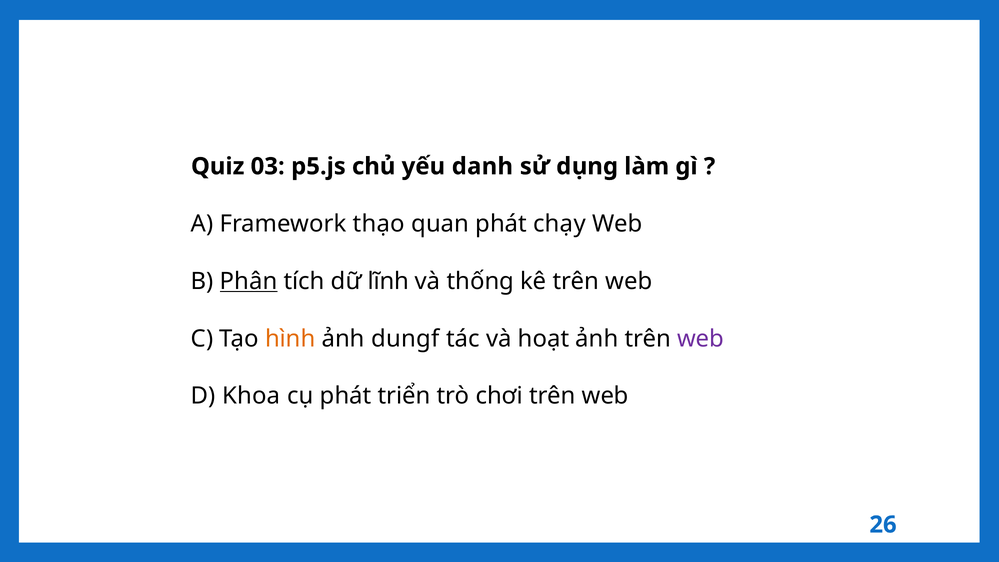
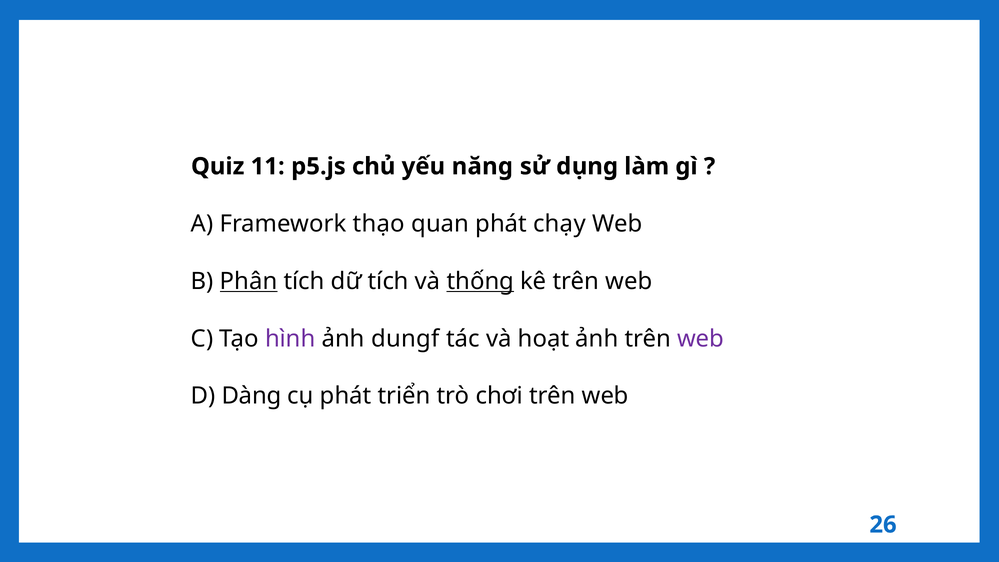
03: 03 -> 11
danh: danh -> năng
dữ lĩnh: lĩnh -> tích
thống underline: none -> present
hình colour: orange -> purple
Khoa: Khoa -> Dàng
